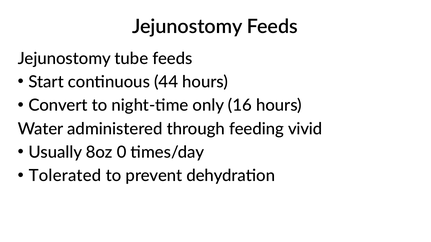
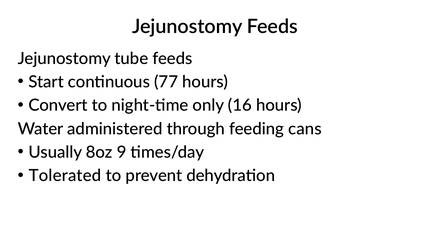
44: 44 -> 77
vivid: vivid -> cans
0: 0 -> 9
